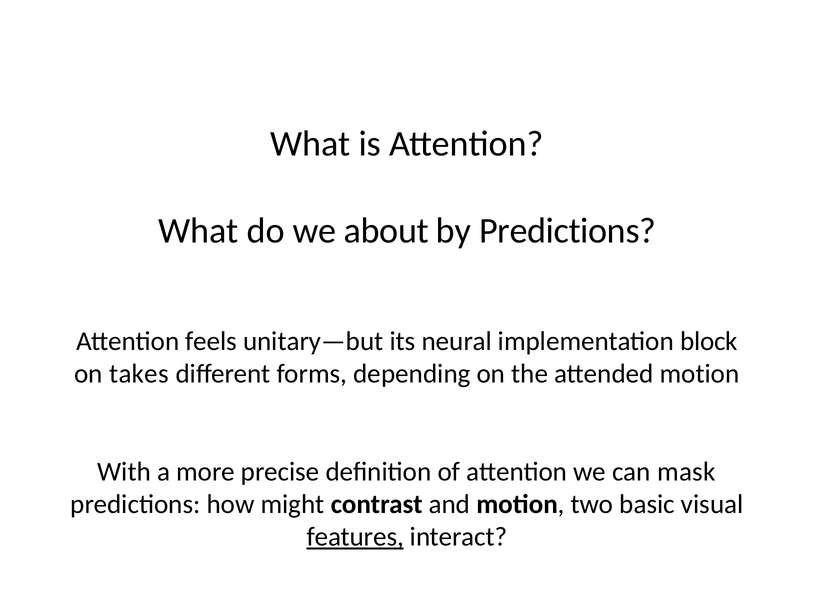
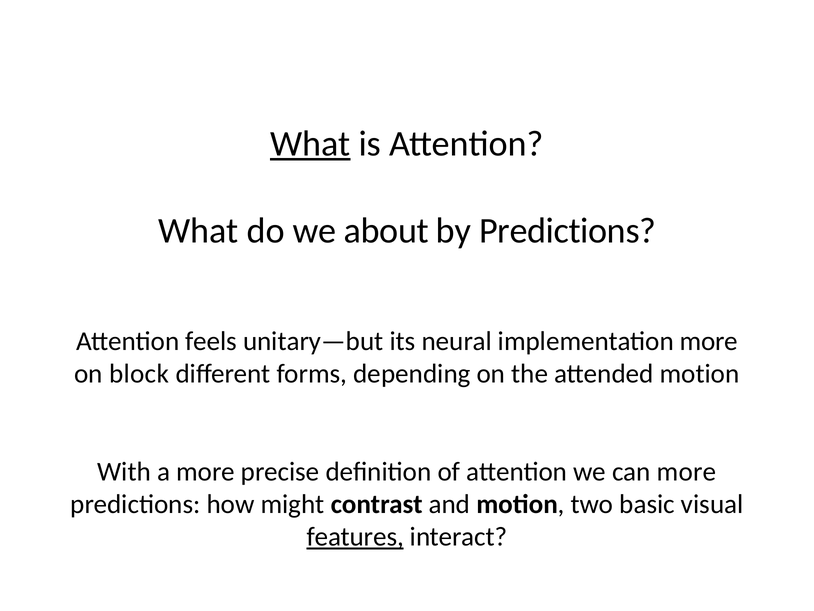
What at (310, 144) underline: none -> present
implementation block: block -> more
takes: takes -> block
can mask: mask -> more
